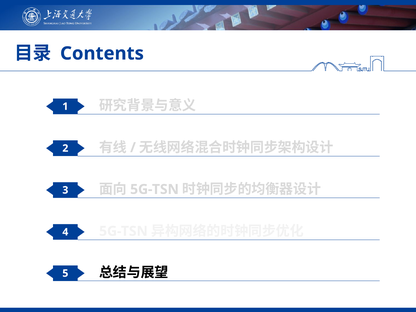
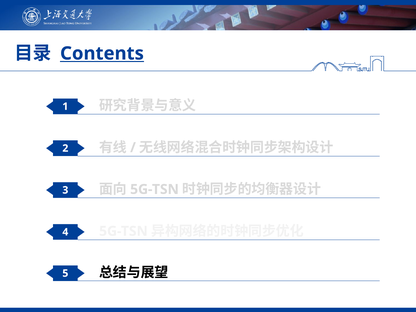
Contents underline: none -> present
